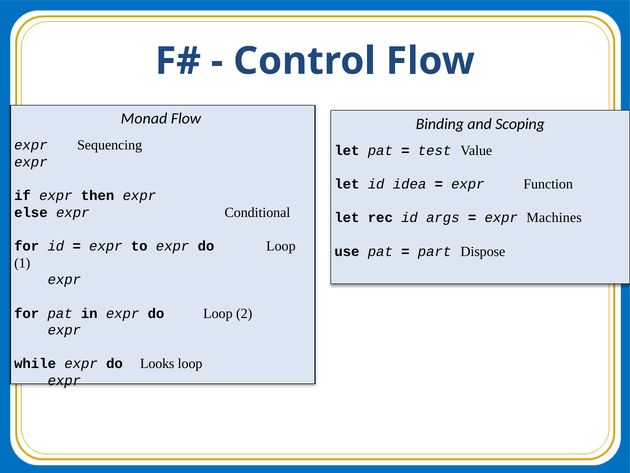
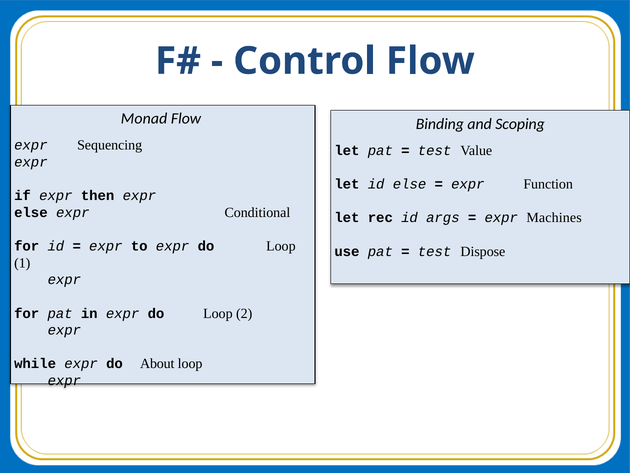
id idea: idea -> else
part at (435, 251): part -> test
Looks: Looks -> About
